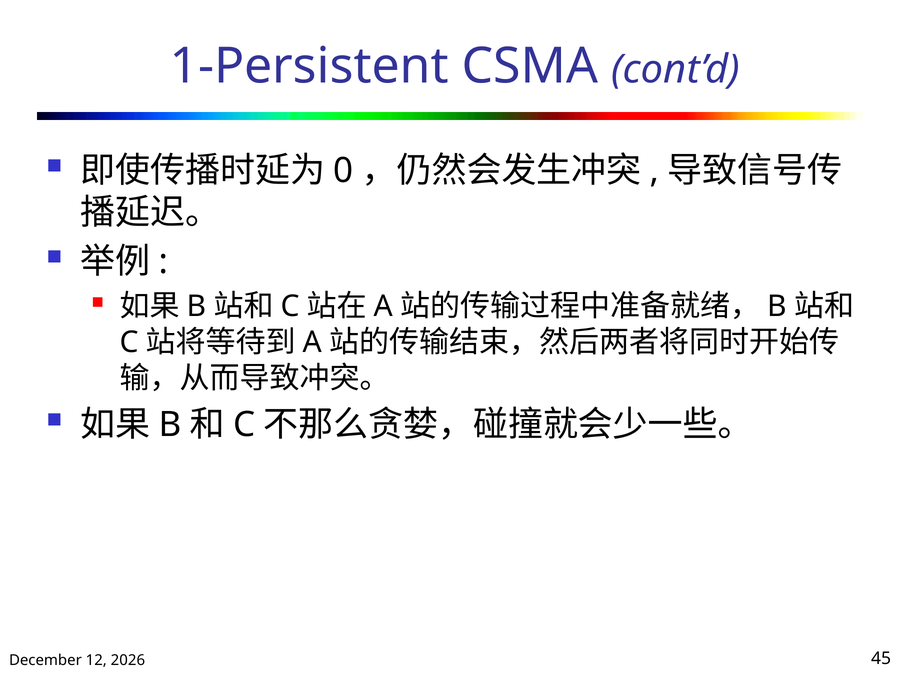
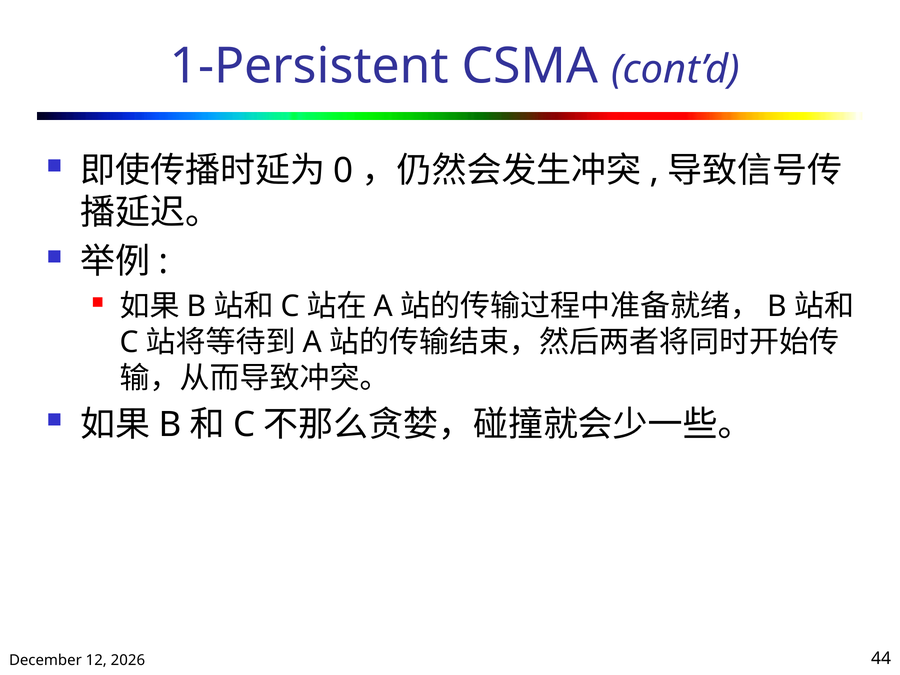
45: 45 -> 44
